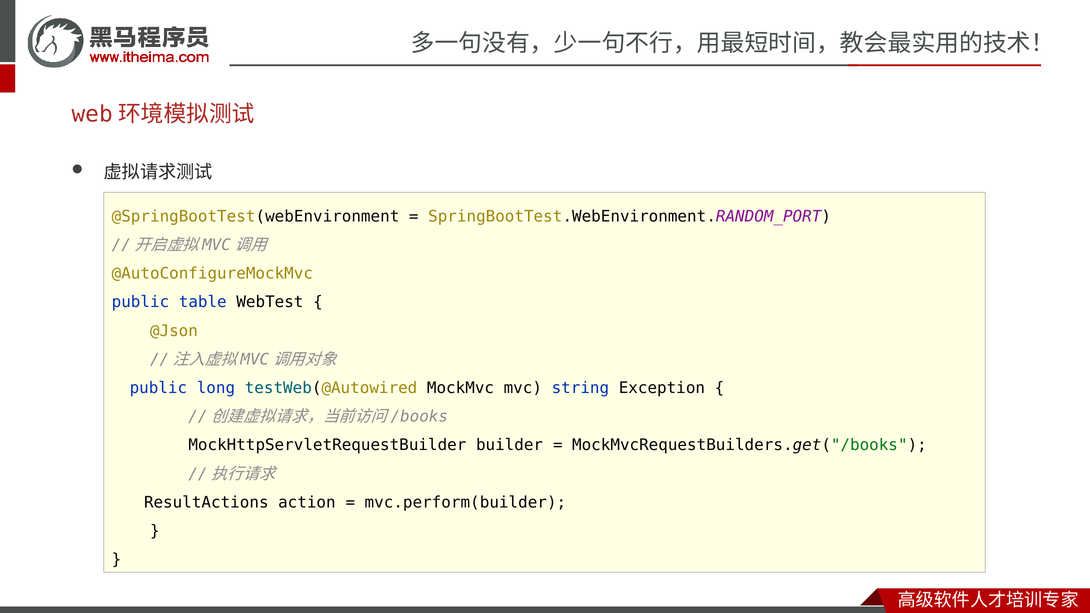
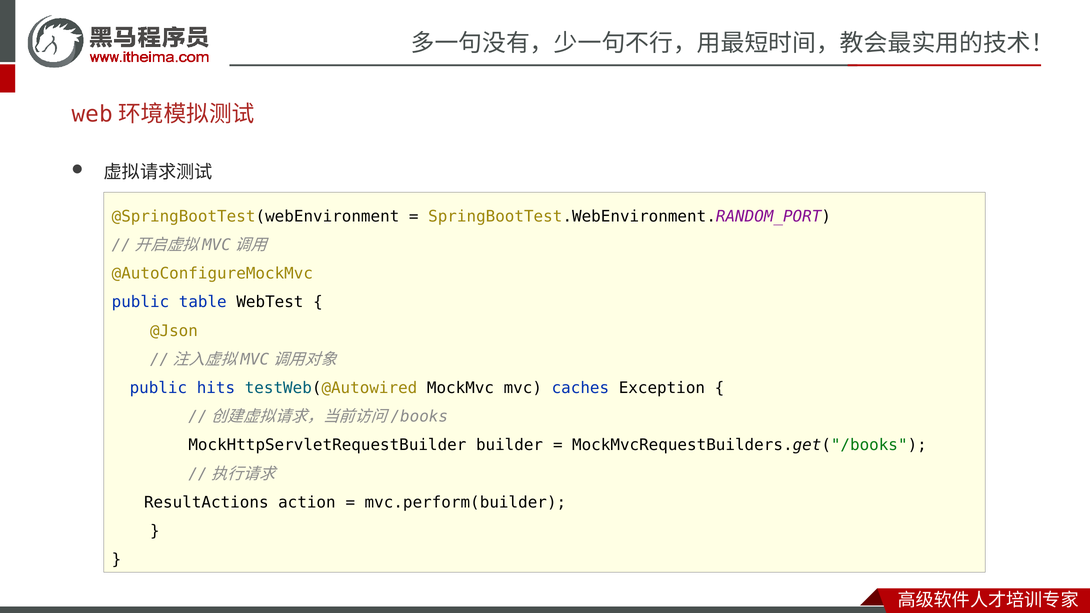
long: long -> hits
string: string -> caches
